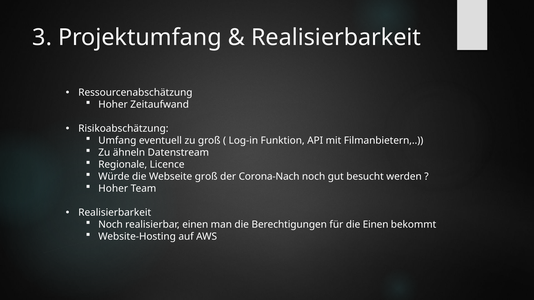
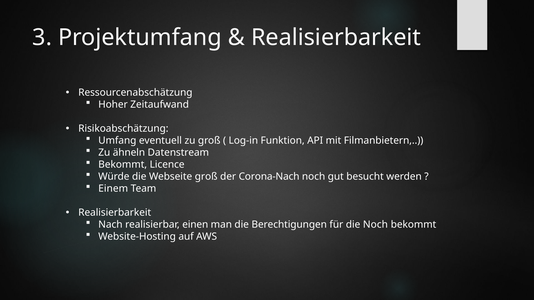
Regionale at (123, 165): Regionale -> Bekommt
Hoher at (113, 189): Hoher -> Einem
Noch at (111, 225): Noch -> Nach
die Einen: Einen -> Noch
